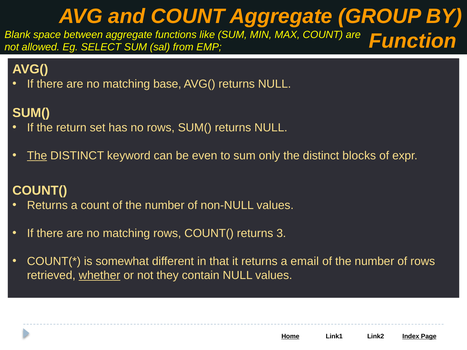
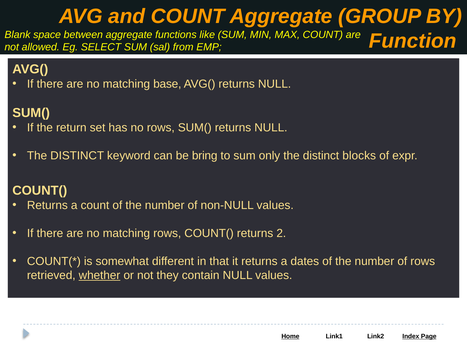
The at (37, 156) underline: present -> none
even: even -> bring
3: 3 -> 2
email: email -> dates
